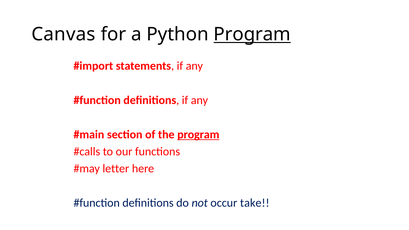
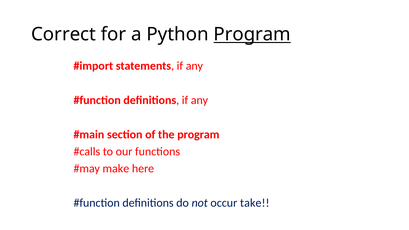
Canvas: Canvas -> Correct
program at (198, 134) underline: present -> none
letter: letter -> make
